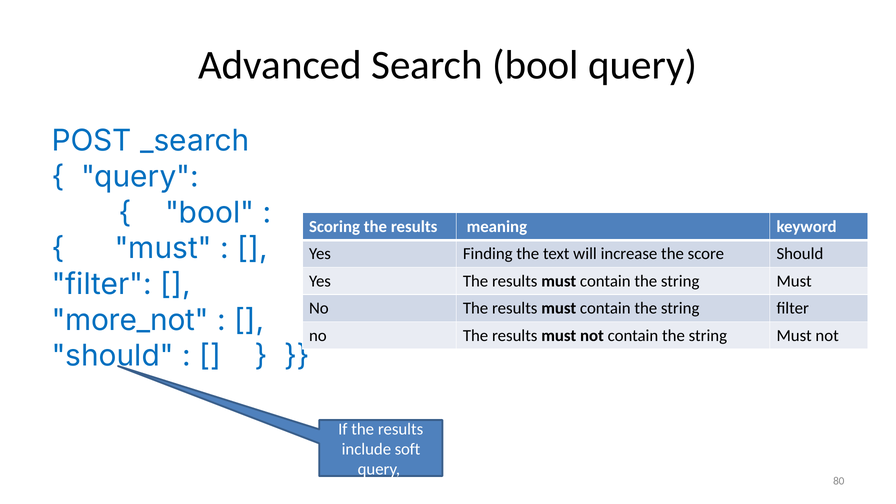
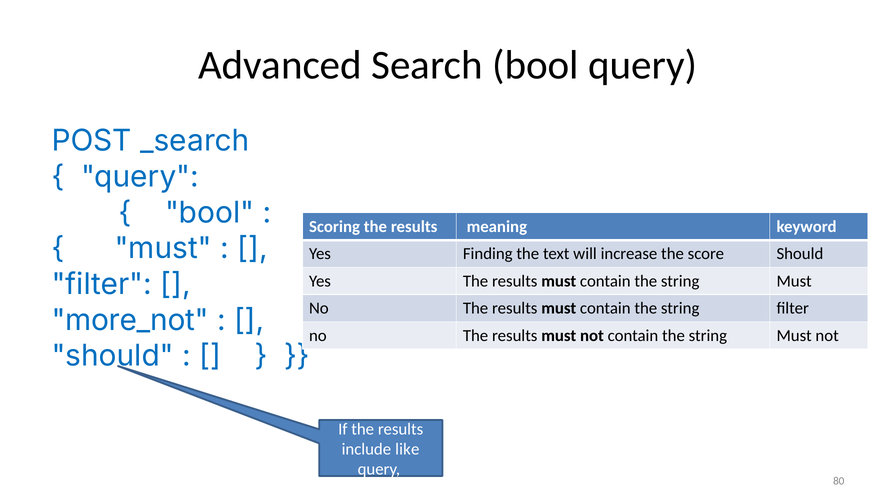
soft: soft -> like
